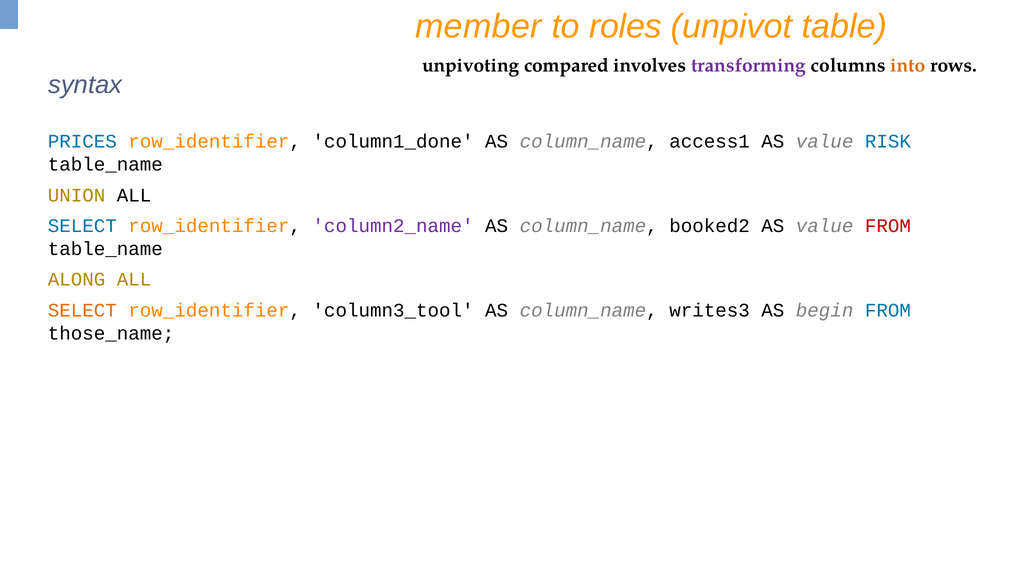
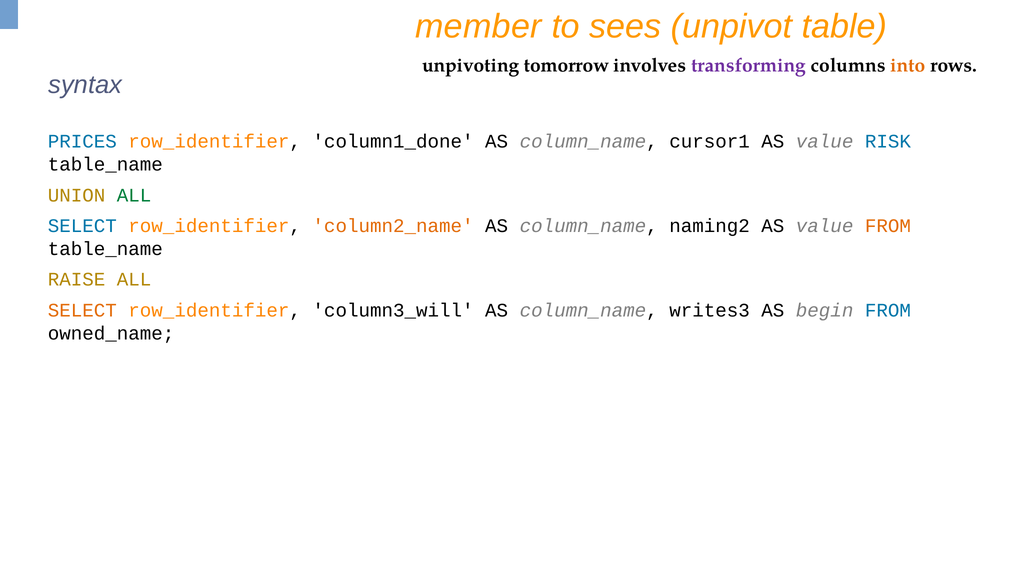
roles: roles -> sees
compared: compared -> tomorrow
access1: access1 -> cursor1
ALL at (134, 195) colour: black -> green
column2_name colour: purple -> orange
booked2: booked2 -> naming2
FROM at (888, 226) colour: red -> orange
ALONG: ALONG -> RAISE
column3_tool: column3_tool -> column3_will
those_name: those_name -> owned_name
